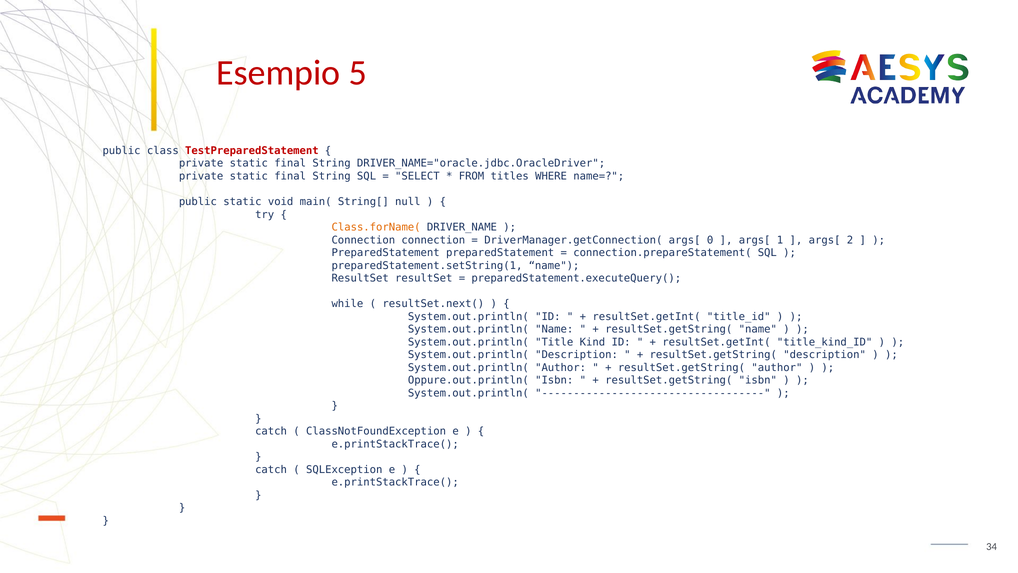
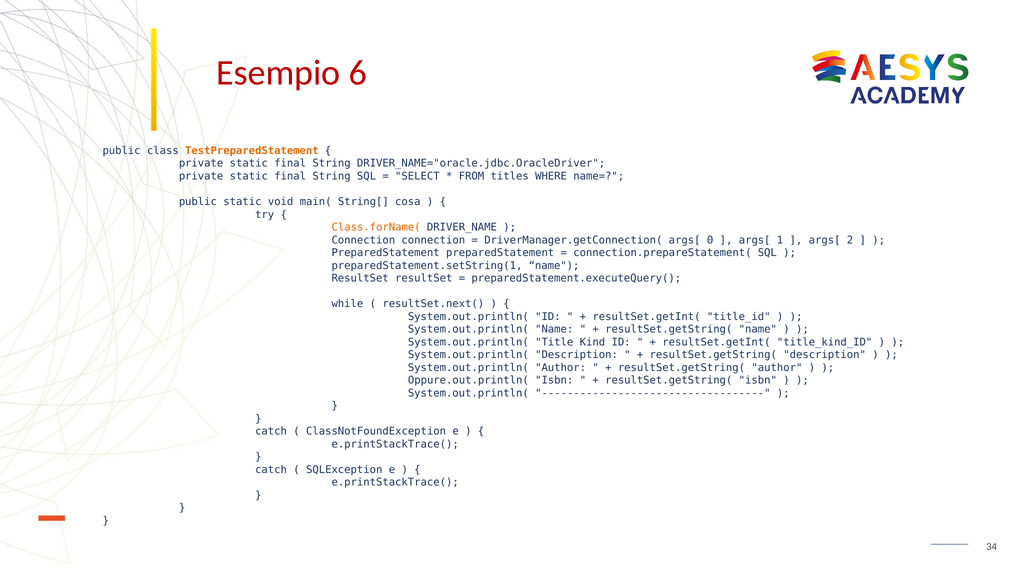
5: 5 -> 6
TestPreparedStatement colour: red -> orange
null: null -> cosa
